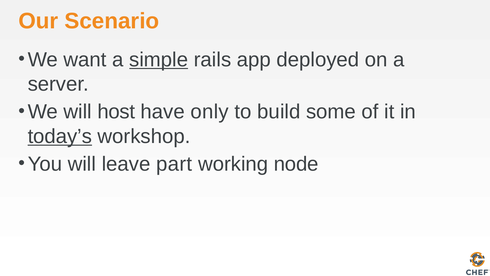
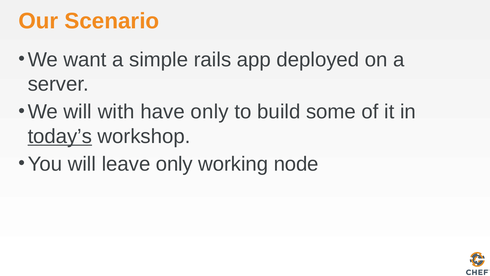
simple underline: present -> none
host: host -> with
leave part: part -> only
